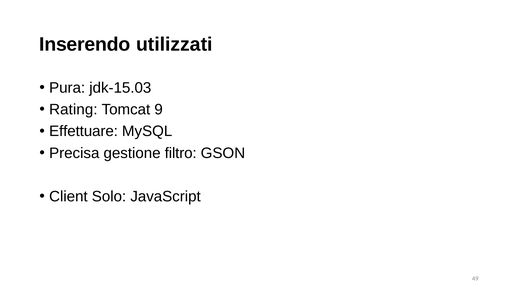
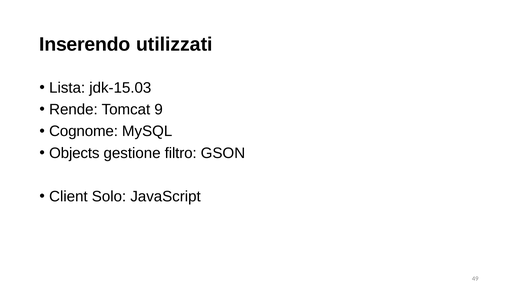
Pura: Pura -> Lista
Rating: Rating -> Rende
Effettuare: Effettuare -> Cognome
Precisa: Precisa -> Objects
